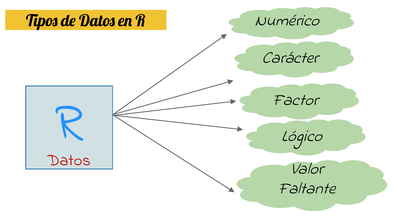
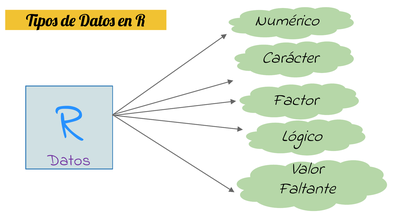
Datos at (69, 160) colour: red -> purple
